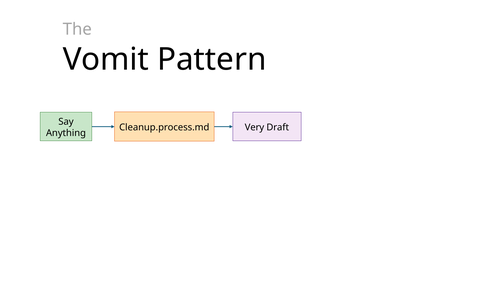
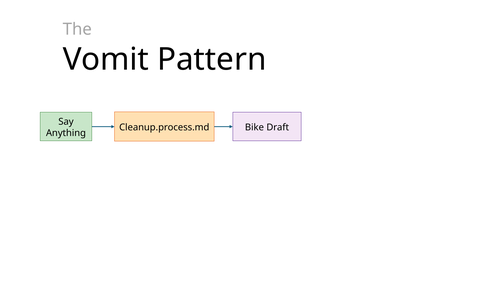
Very: Very -> Bike
